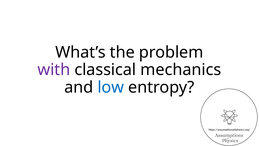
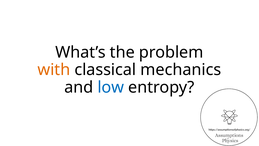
with colour: purple -> orange
